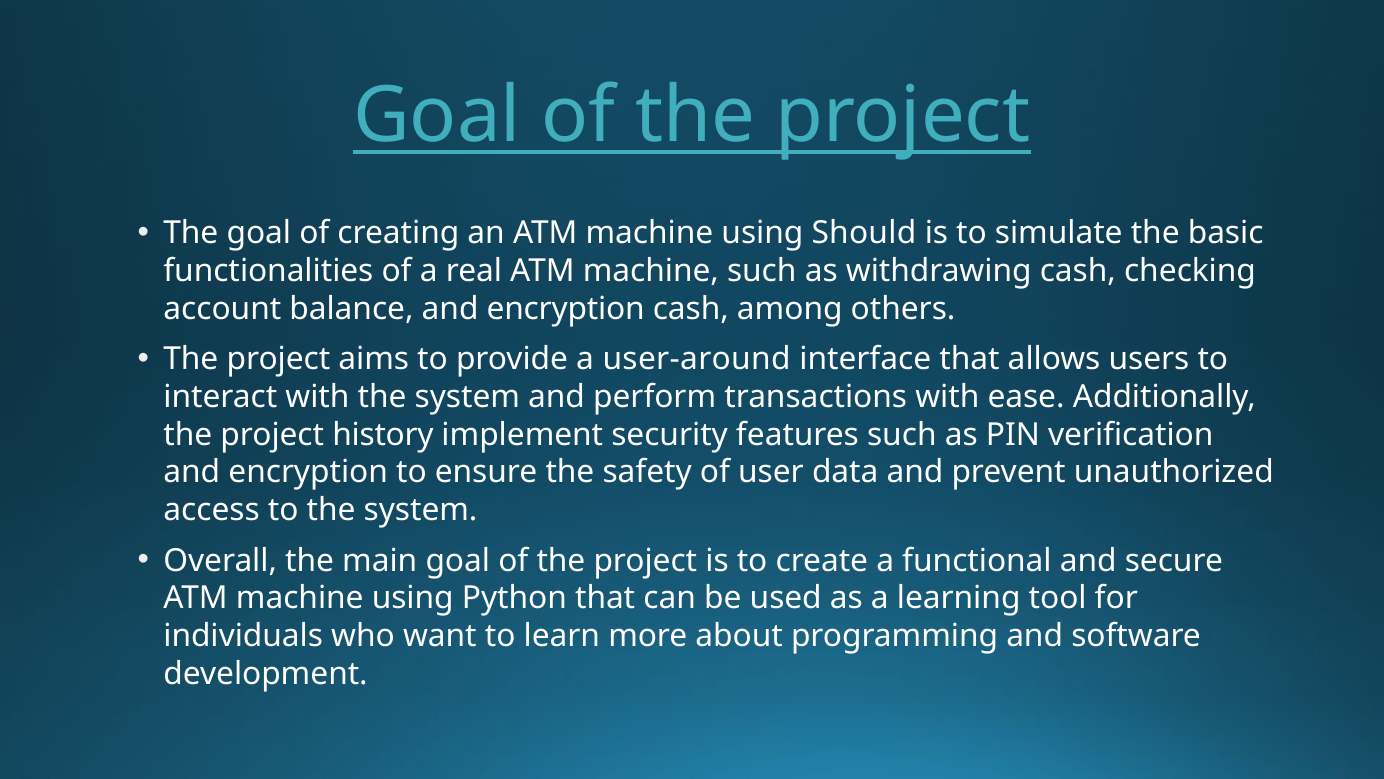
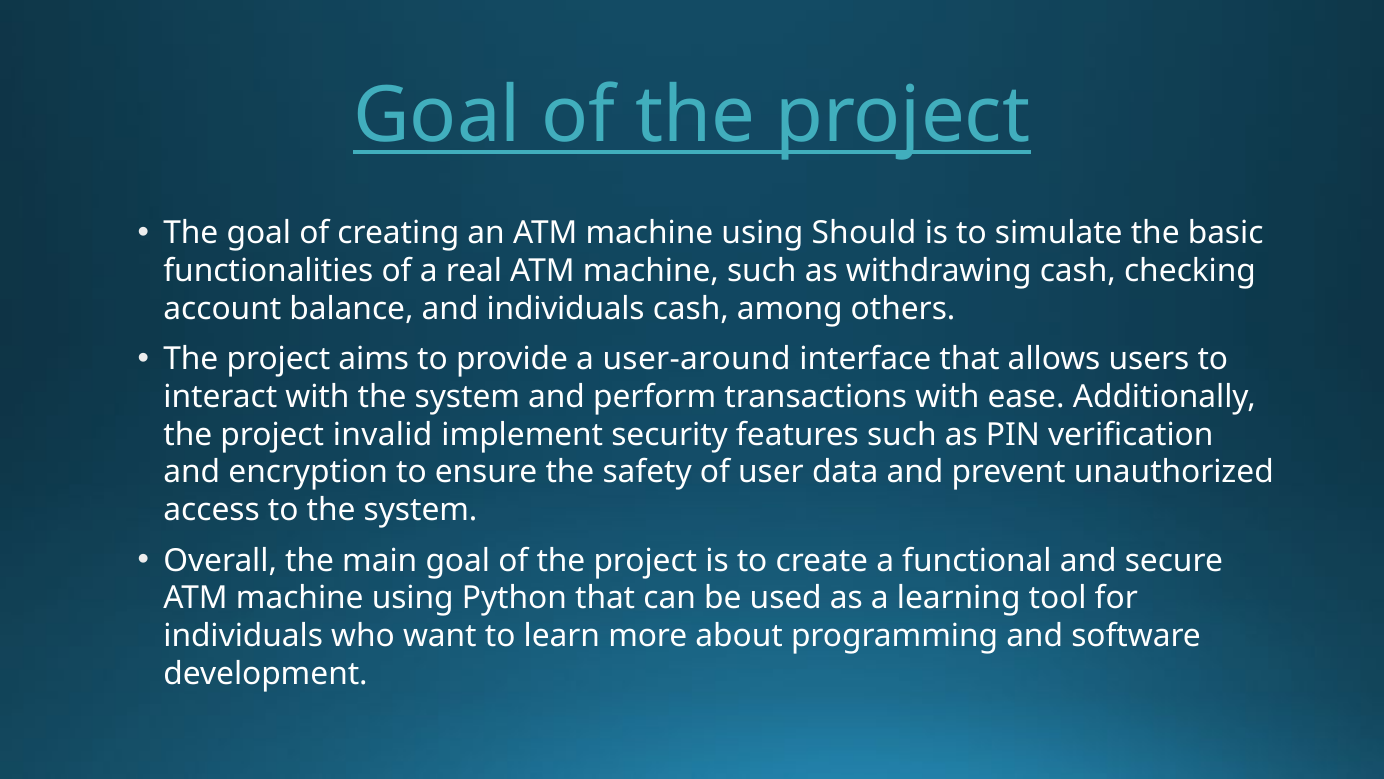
balance and encryption: encryption -> individuals
history: history -> invalid
